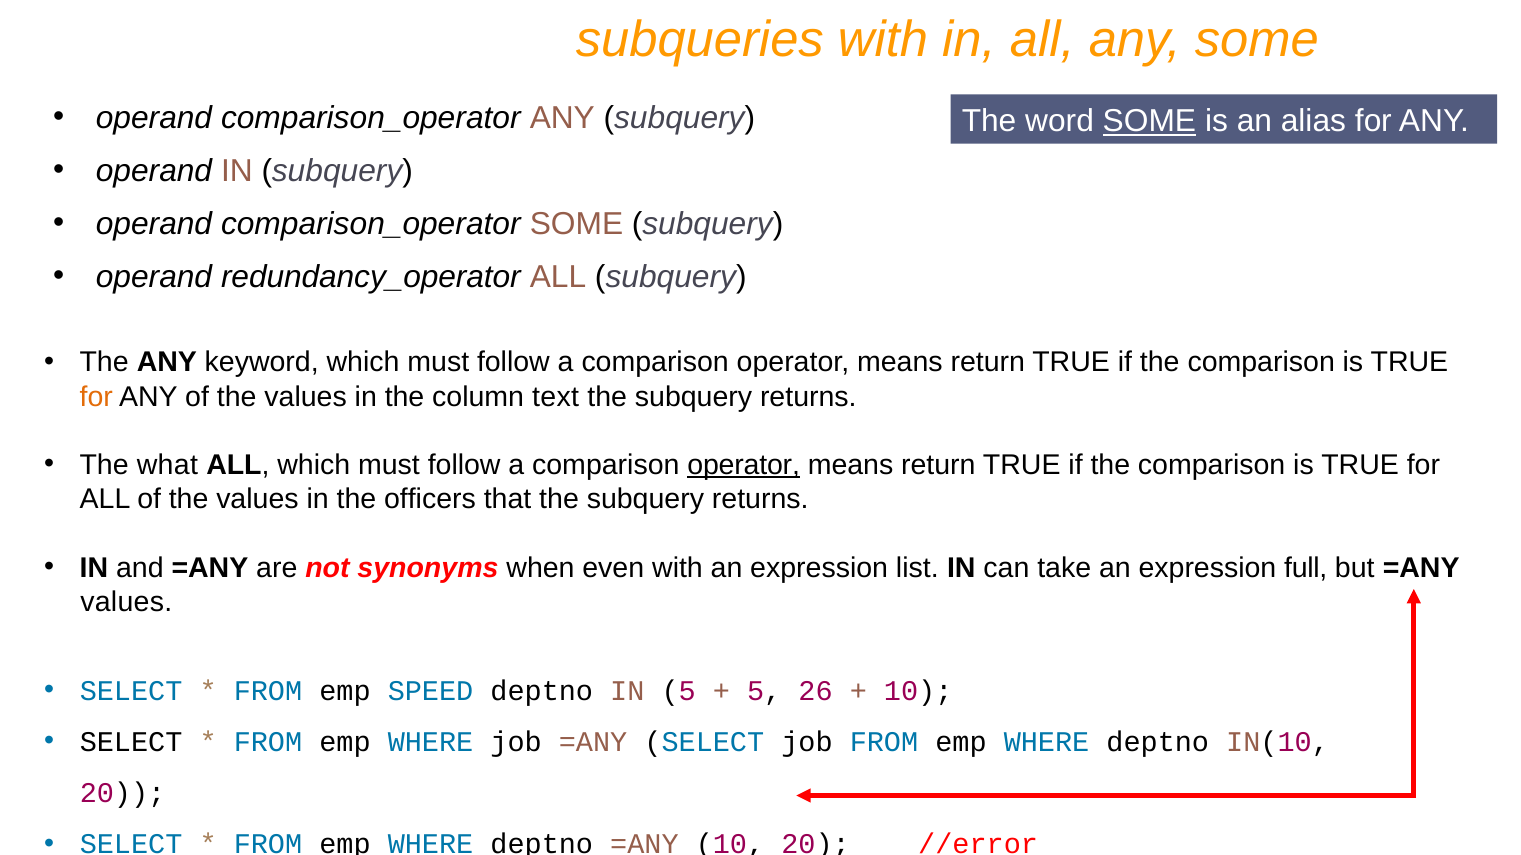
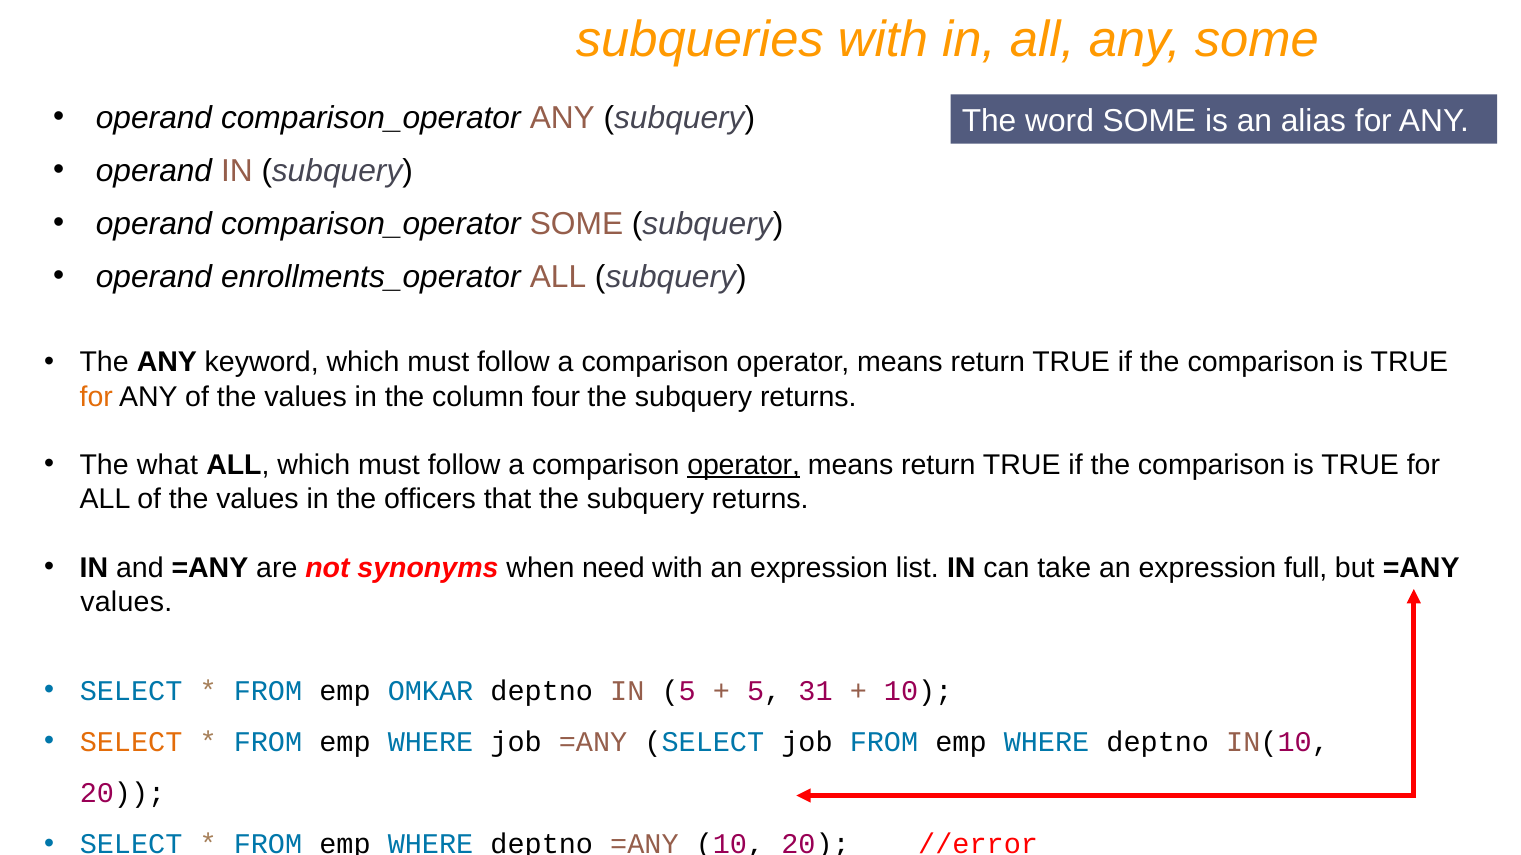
SOME at (1149, 121) underline: present -> none
redundancy_operator: redundancy_operator -> enrollments_operator
text: text -> four
even: even -> need
SPEED: SPEED -> OMKAR
26: 26 -> 31
SELECT at (131, 742) colour: black -> orange
